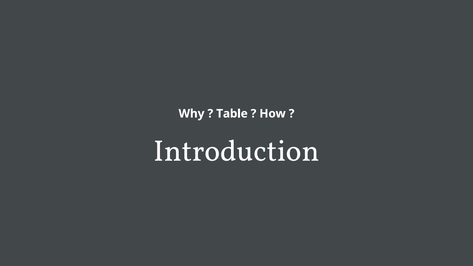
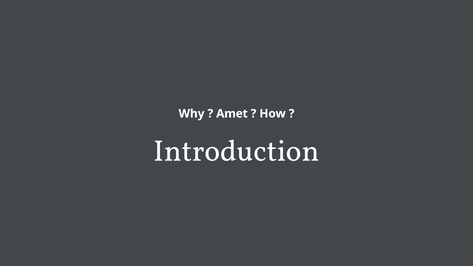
Table: Table -> Amet
